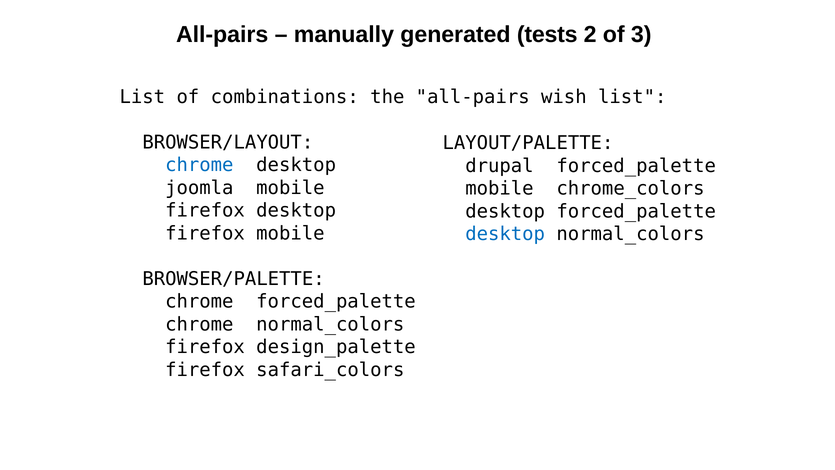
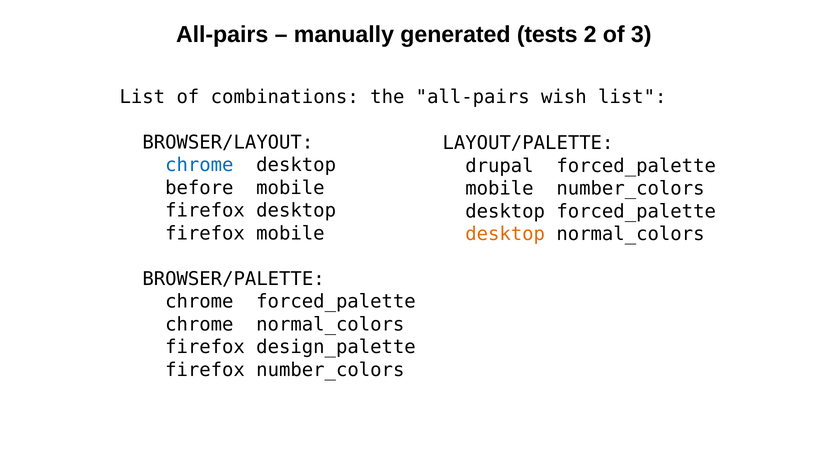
joomla: joomla -> before
mobile chrome_colors: chrome_colors -> number_colors
desktop at (505, 234) colour: blue -> orange
firefox safari_colors: safari_colors -> number_colors
